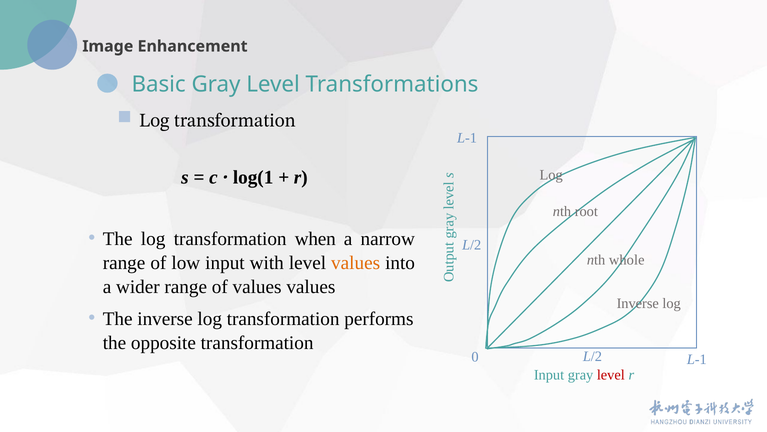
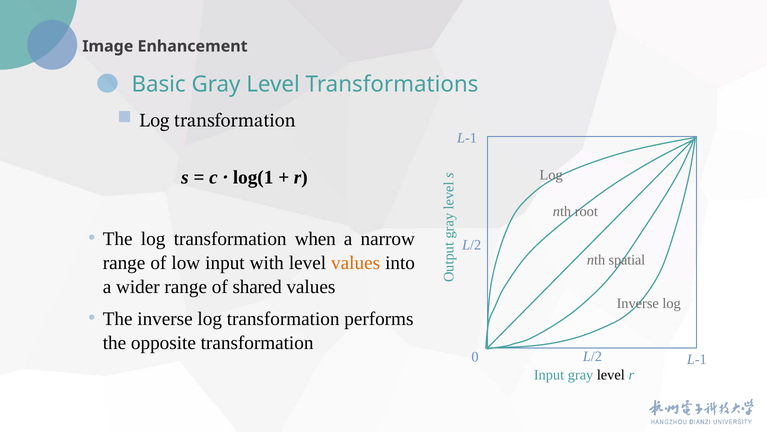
whole: whole -> spatial
of values: values -> shared
level at (611, 375) colour: red -> black
